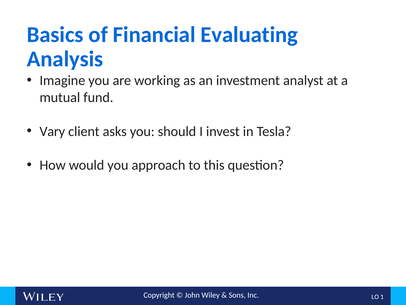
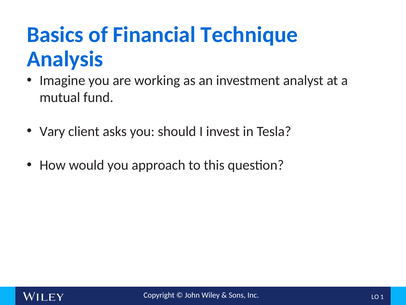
Evaluating: Evaluating -> Technique
